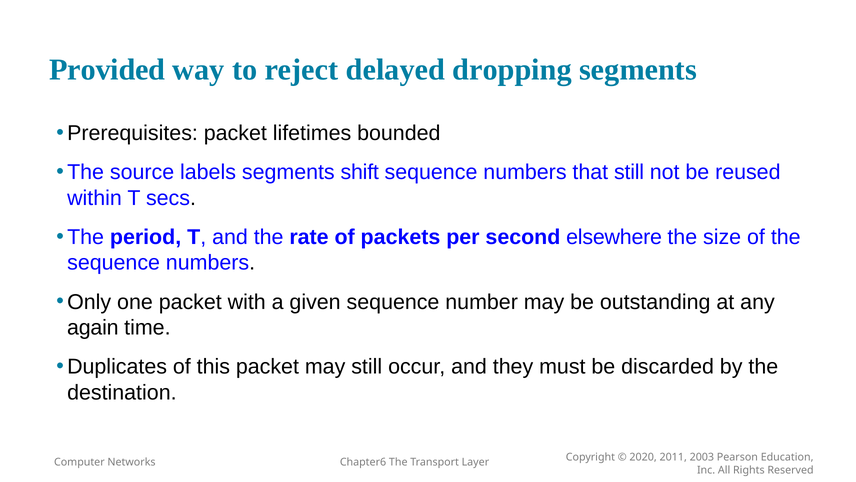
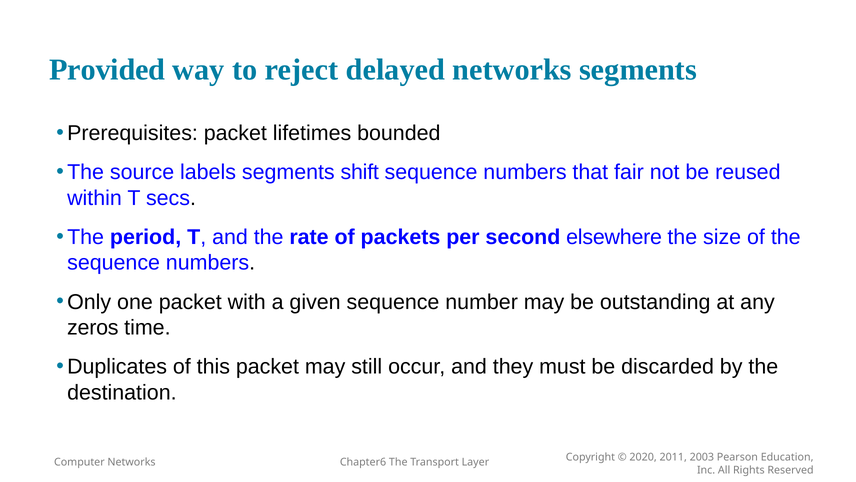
delayed dropping: dropping -> networks
that still: still -> fair
again: again -> zeros
